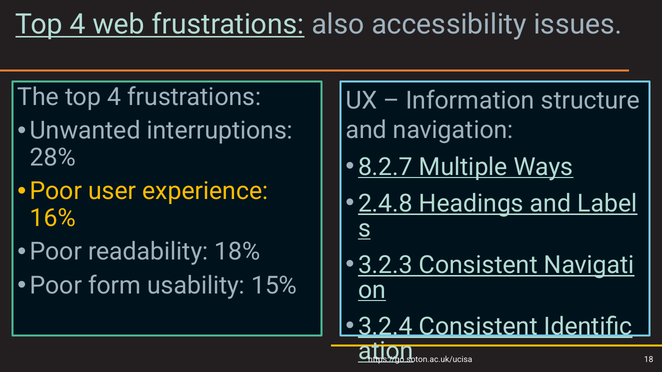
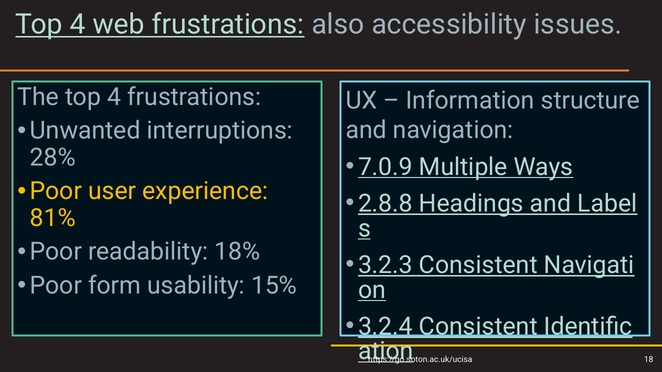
8.2.7: 8.2.7 -> 7.0.9
2.4.8: 2.4.8 -> 2.8.8
16%: 16% -> 81%
